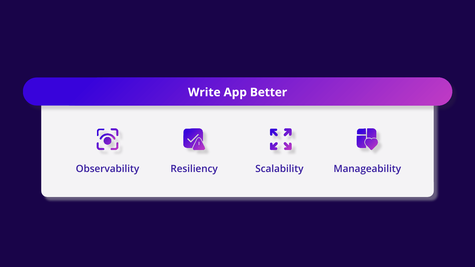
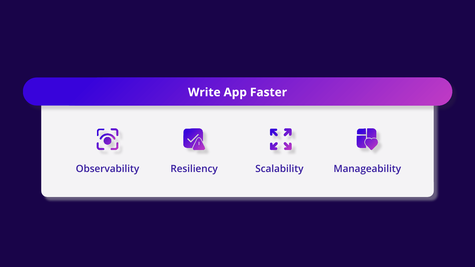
Better: Better -> Faster
